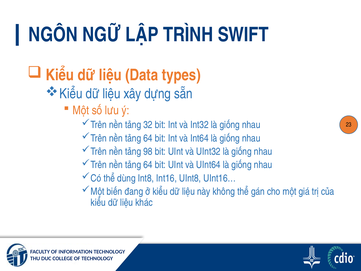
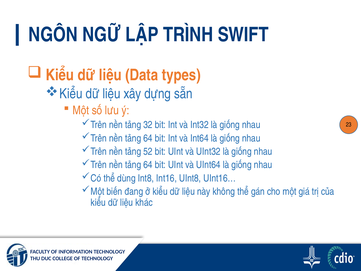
98: 98 -> 52
